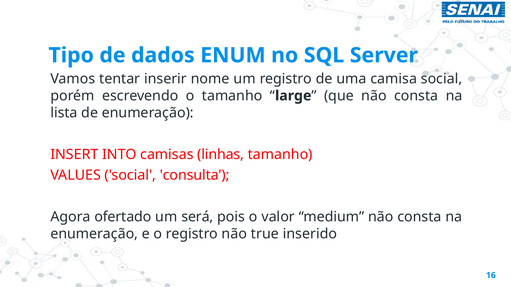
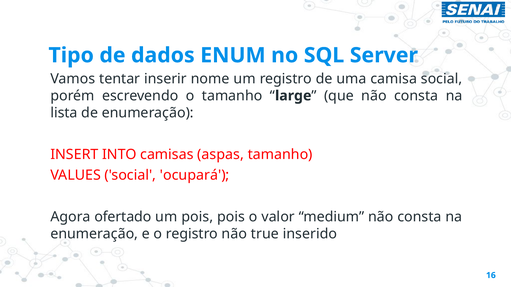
linhas: linhas -> aspas
consulta: consulta -> ocupará
um será: será -> pois
